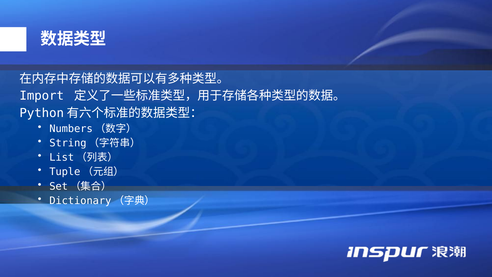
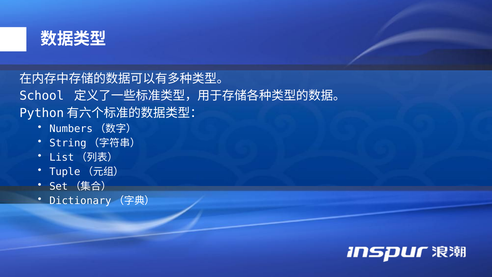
Import: Import -> School
